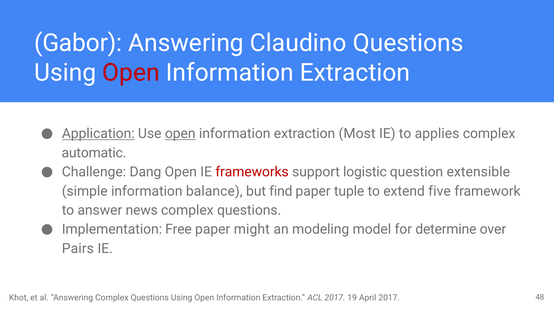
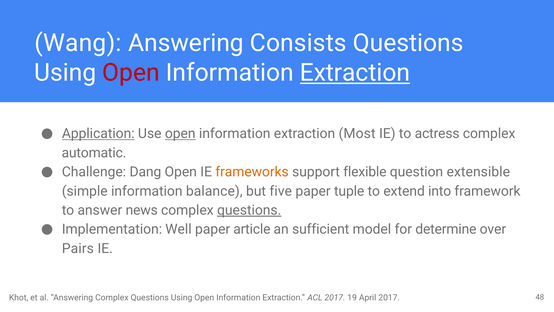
Gabor: Gabor -> Wang
Claudino: Claudino -> Consists
Extraction at (355, 73) underline: none -> present
applies: applies -> actress
frameworks colour: red -> orange
logistic: logistic -> flexible
find: find -> five
five: five -> into
questions at (249, 210) underline: none -> present
Free: Free -> Well
might: might -> article
modeling: modeling -> sufficient
